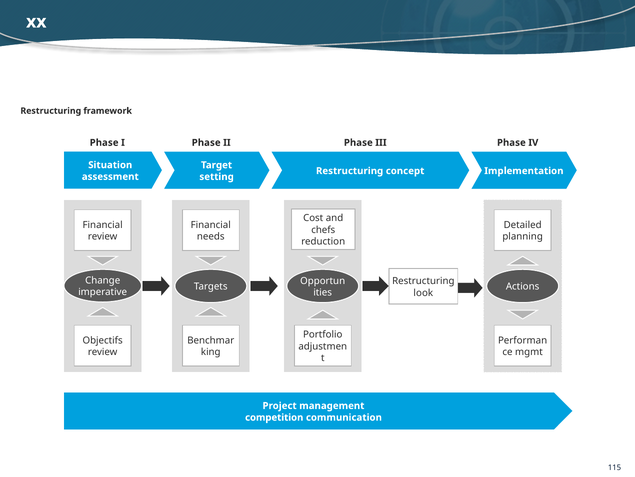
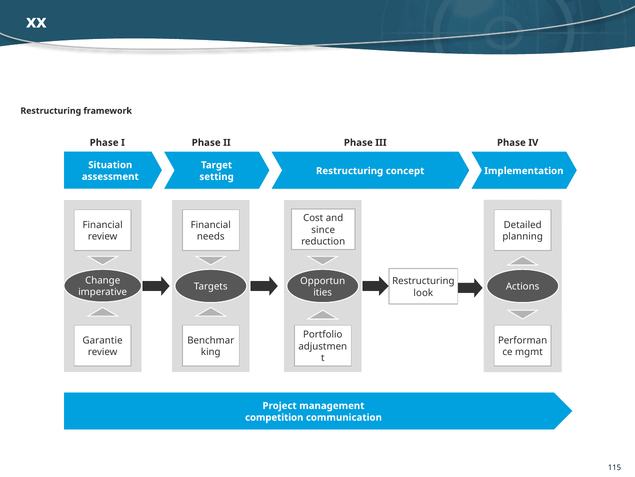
chefs: chefs -> since
Objectifs: Objectifs -> Garantie
